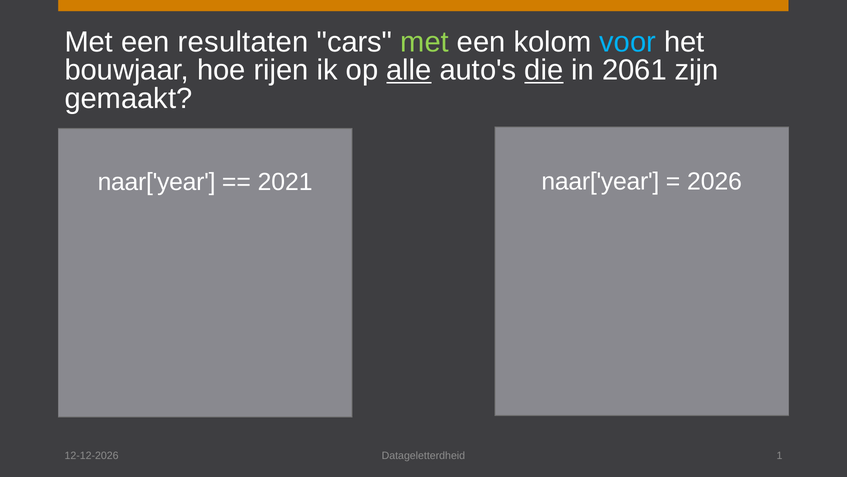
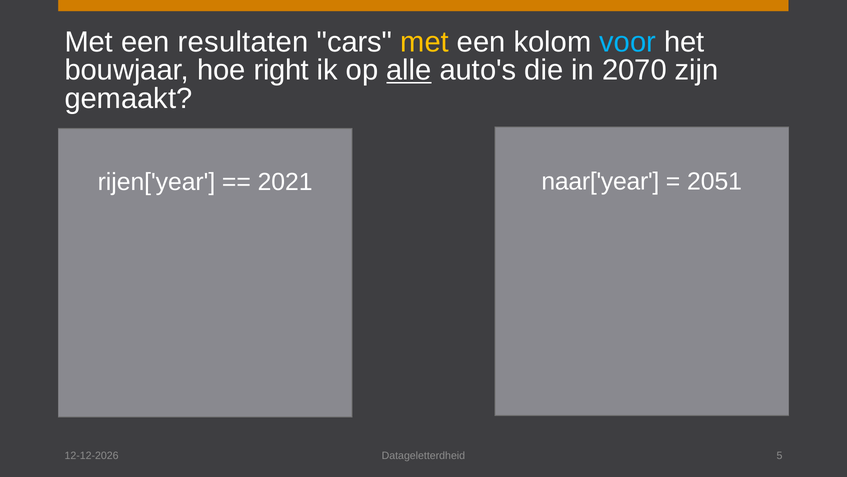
met at (425, 42) colour: light green -> yellow
rijen: rijen -> right
die underline: present -> none
2061: 2061 -> 2070
naar['year at (157, 182): naar['year -> rijen['year
2026: 2026 -> 2051
1: 1 -> 5
